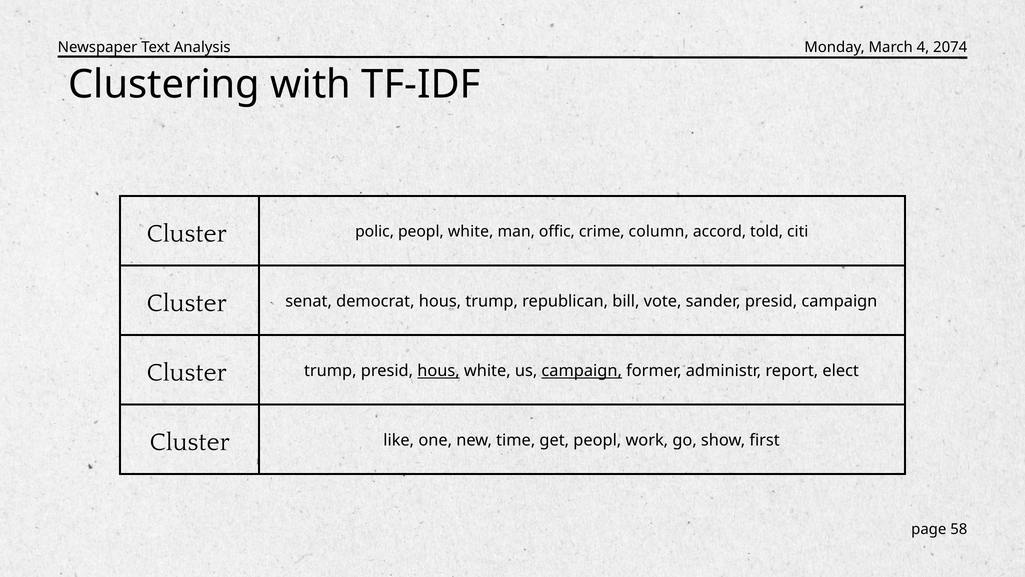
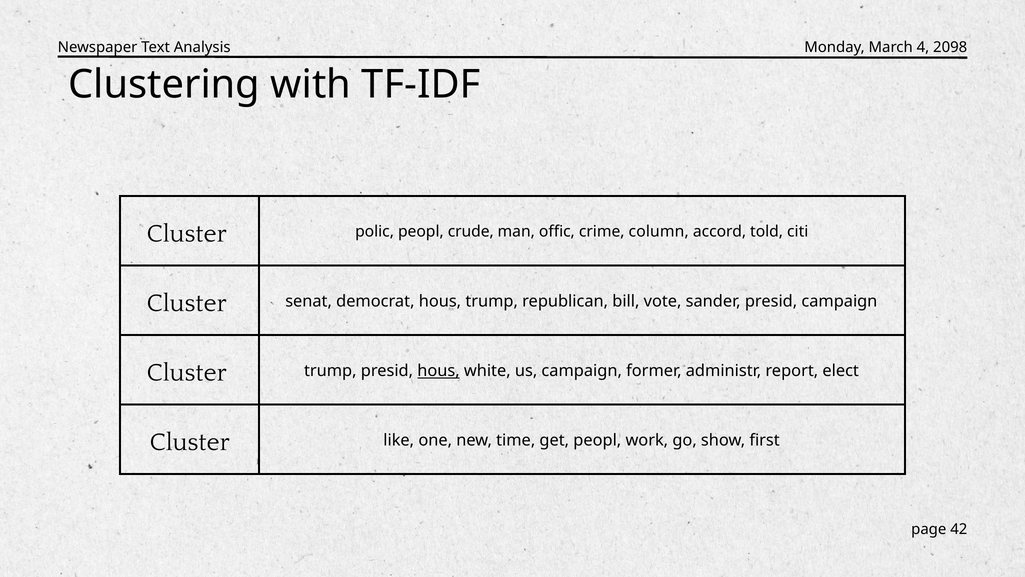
2074: 2074 -> 2098
peopl white: white -> crude
campaign at (582, 371) underline: present -> none
58: 58 -> 42
